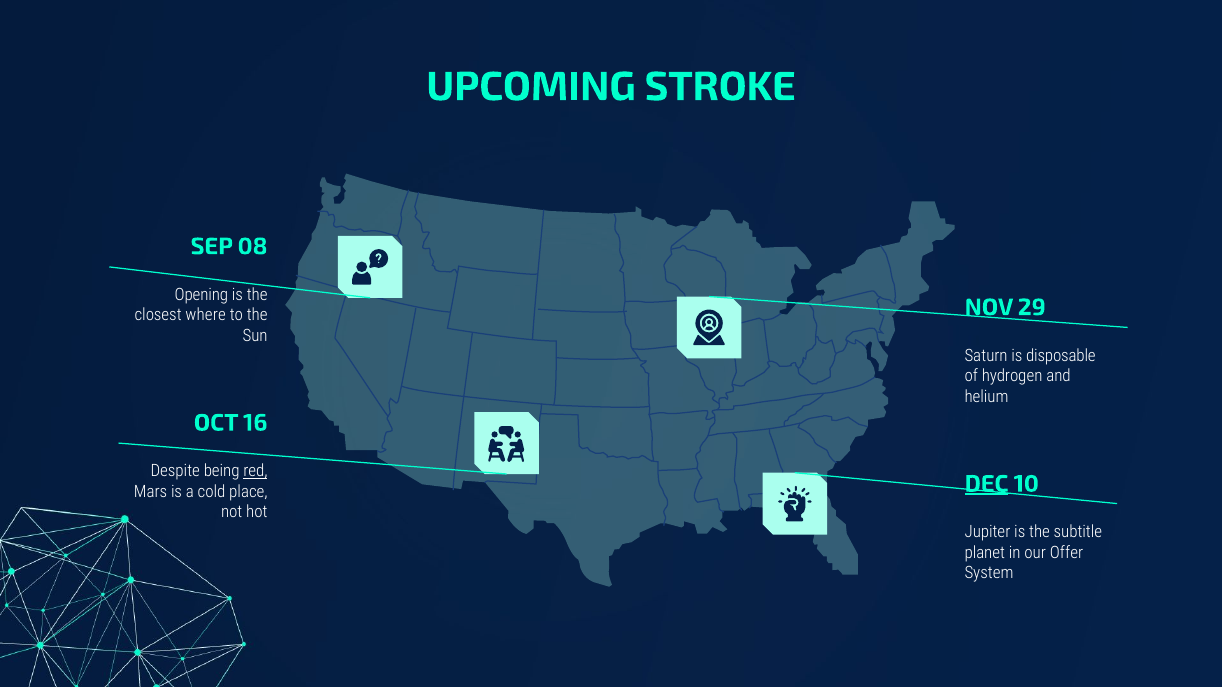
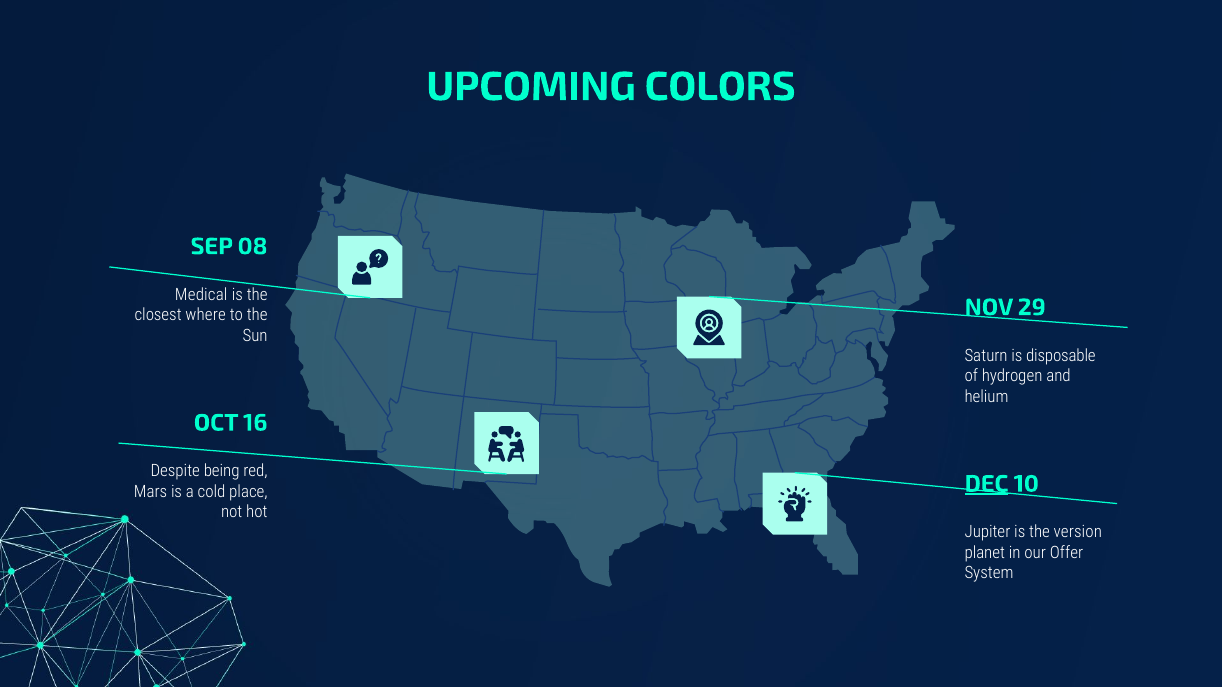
STROKE: STROKE -> COLORS
Opening: Opening -> Medical
red underline: present -> none
subtitle: subtitle -> version
